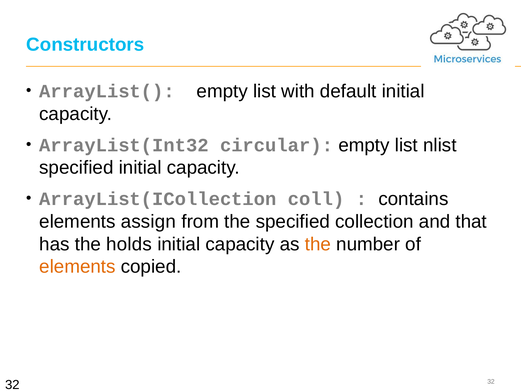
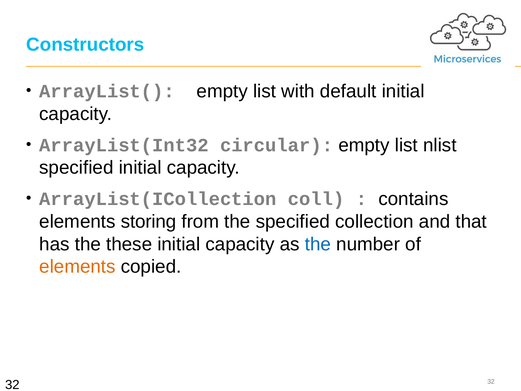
assign: assign -> storing
holds: holds -> these
the at (318, 244) colour: orange -> blue
